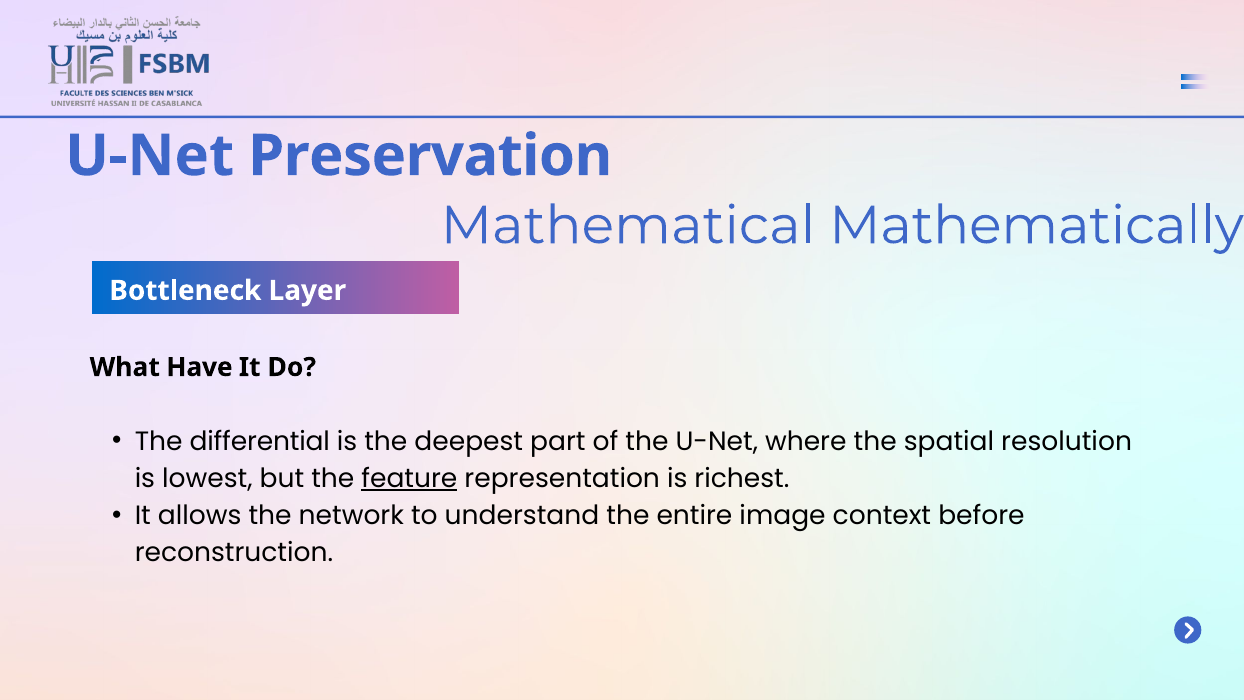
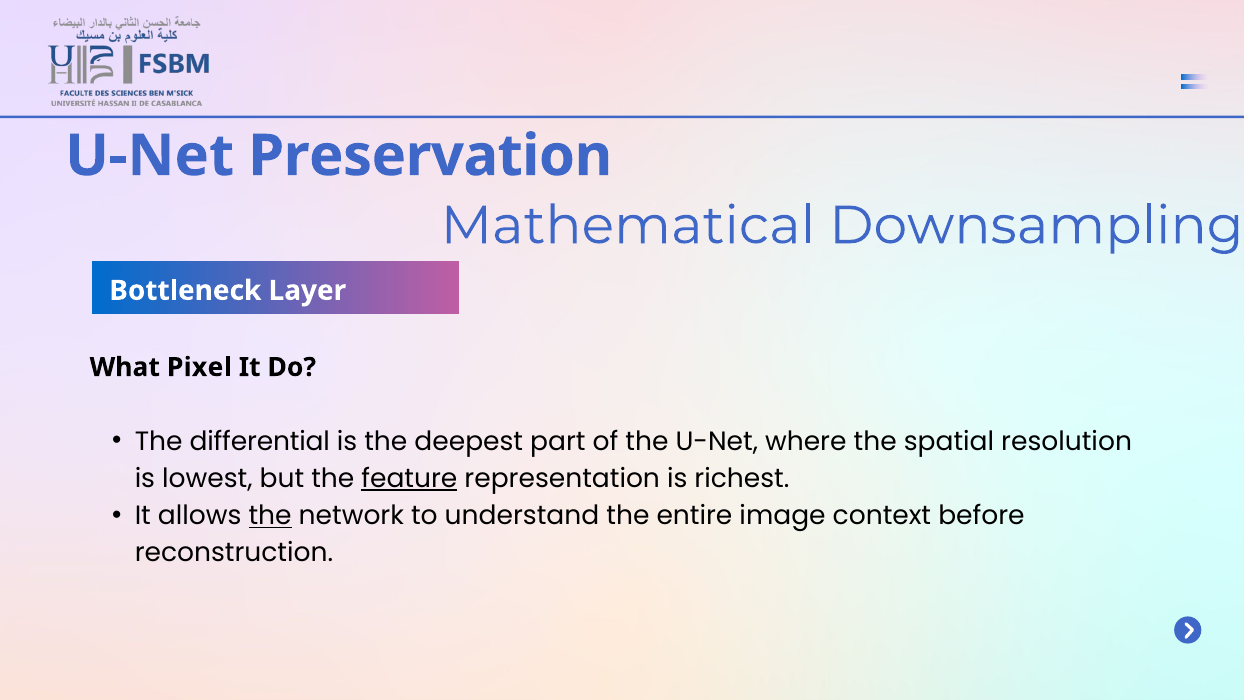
Mathematically: Mathematically -> Downsampling
Have: Have -> Pixel
the at (270, 516) underline: none -> present
